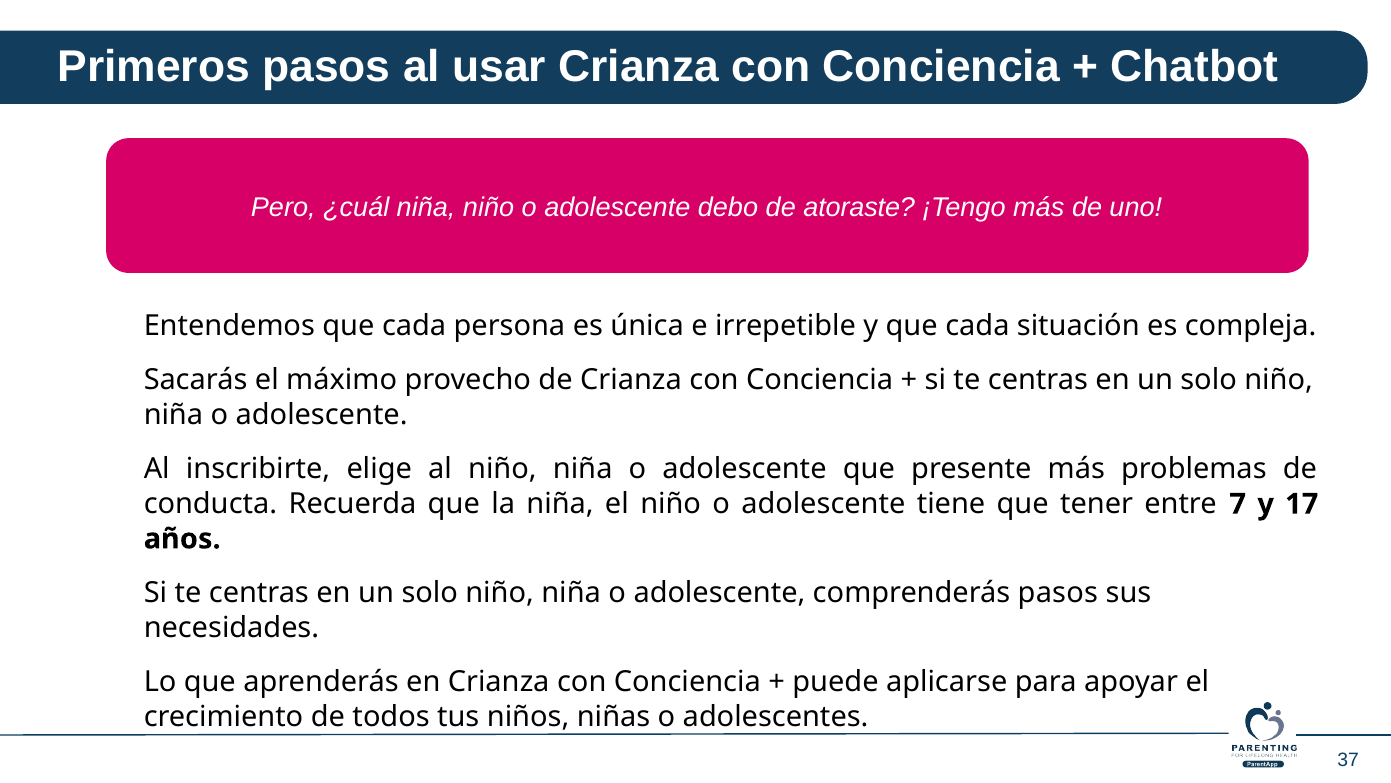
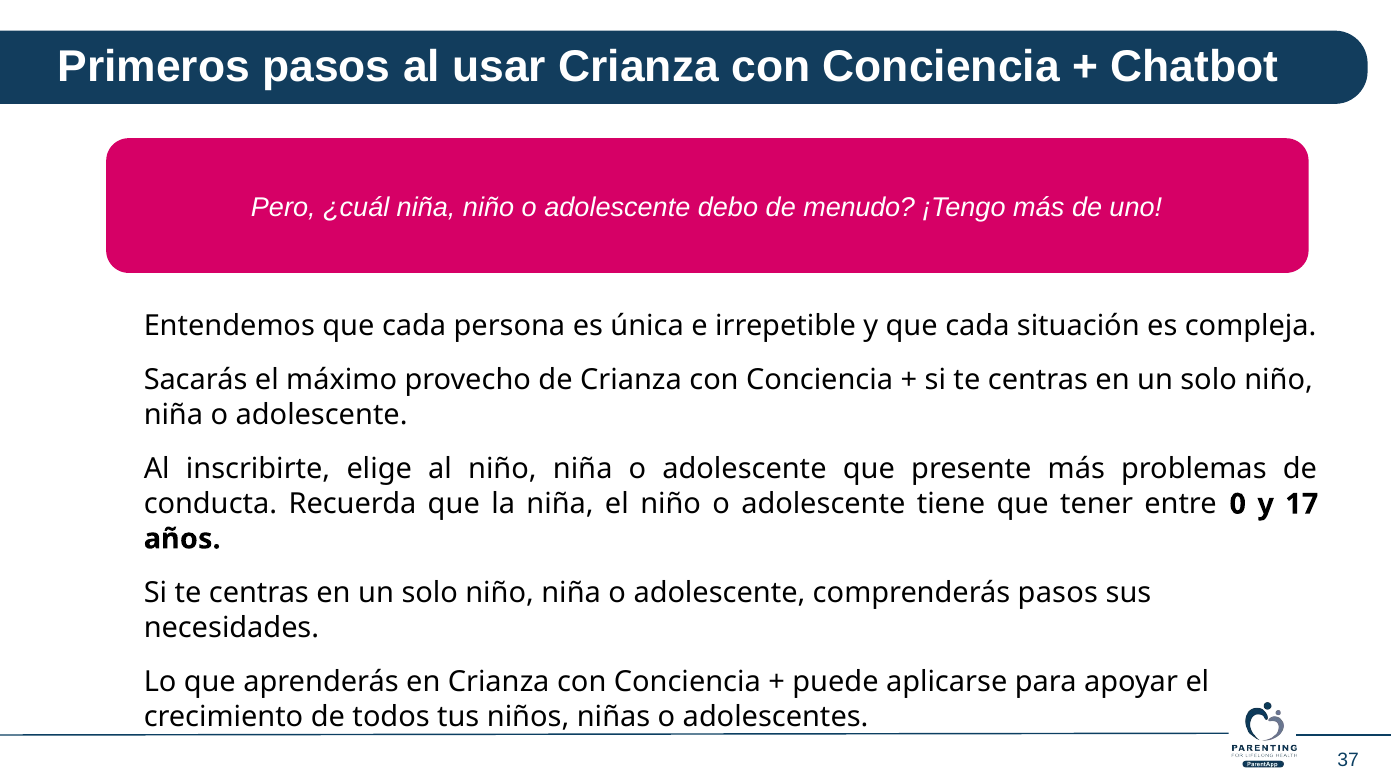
atoraste: atoraste -> menudo
7: 7 -> 0
